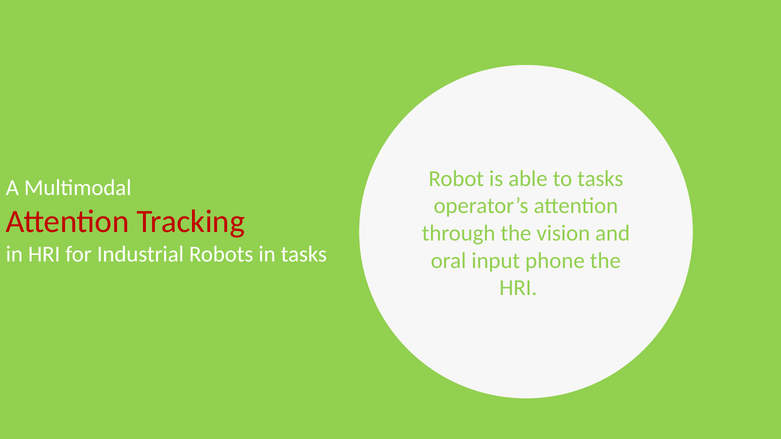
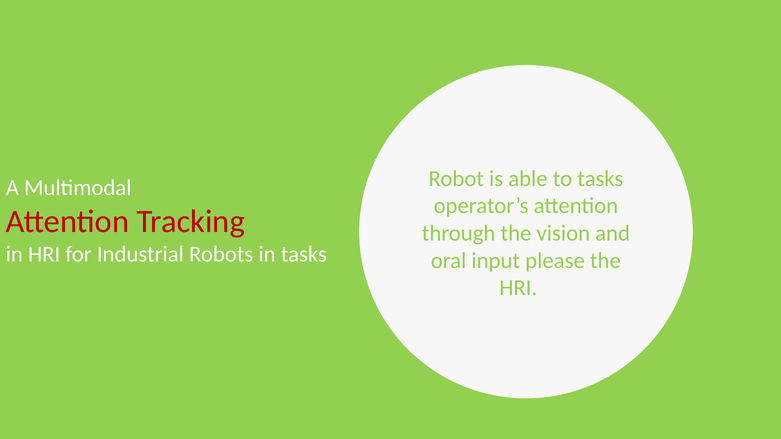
phone: phone -> please
